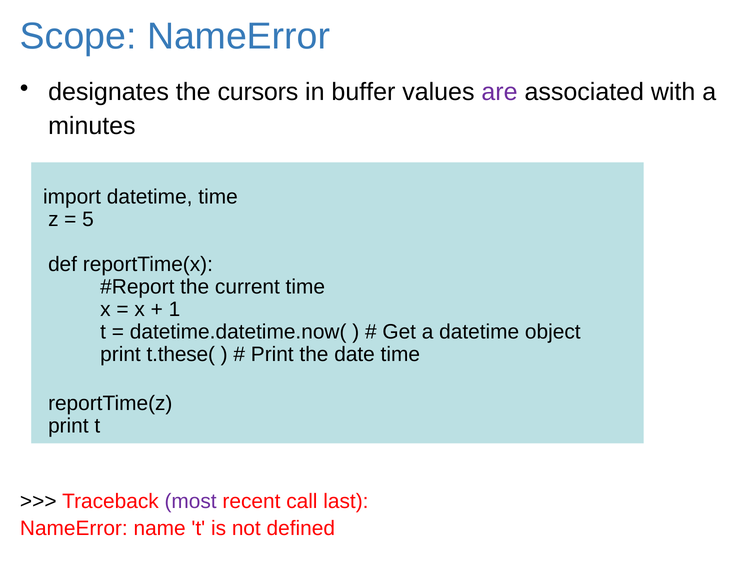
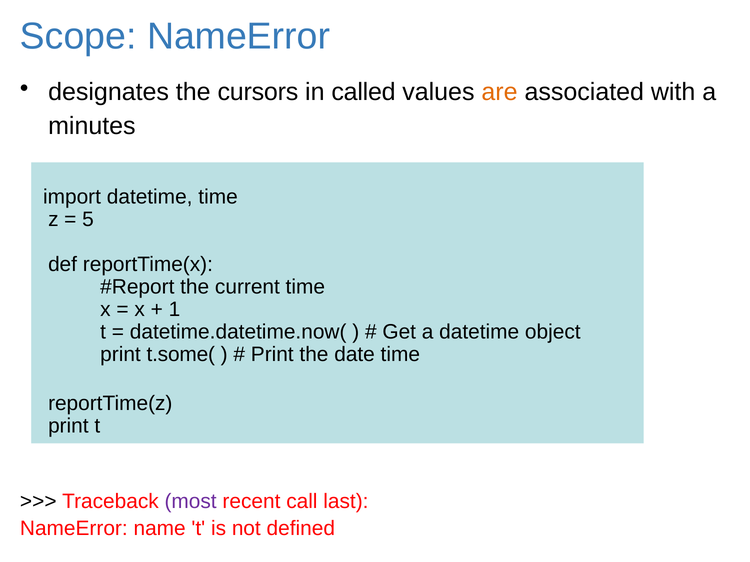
buffer: buffer -> called
are colour: purple -> orange
t.these(: t.these( -> t.some(
